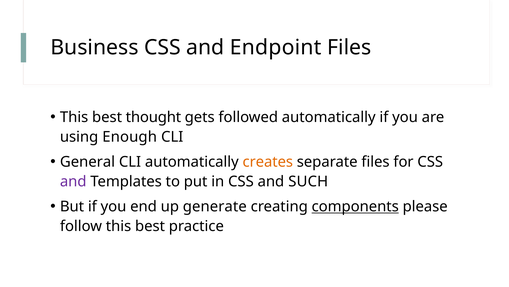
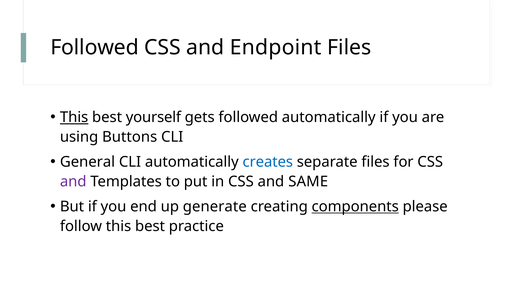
Business at (95, 47): Business -> Followed
This at (74, 117) underline: none -> present
thought: thought -> yourself
Enough: Enough -> Buttons
creates colour: orange -> blue
SUCH: SUCH -> SAME
